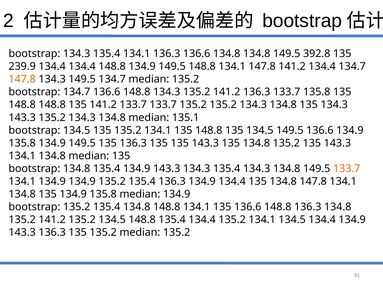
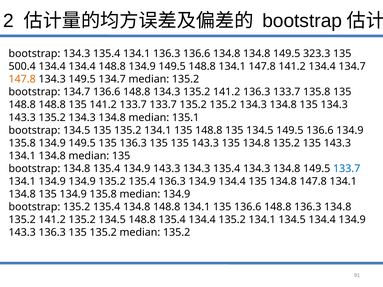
392.8: 392.8 -> 323.3
239.9: 239.9 -> 500.4
133.7 at (347, 169) colour: orange -> blue
